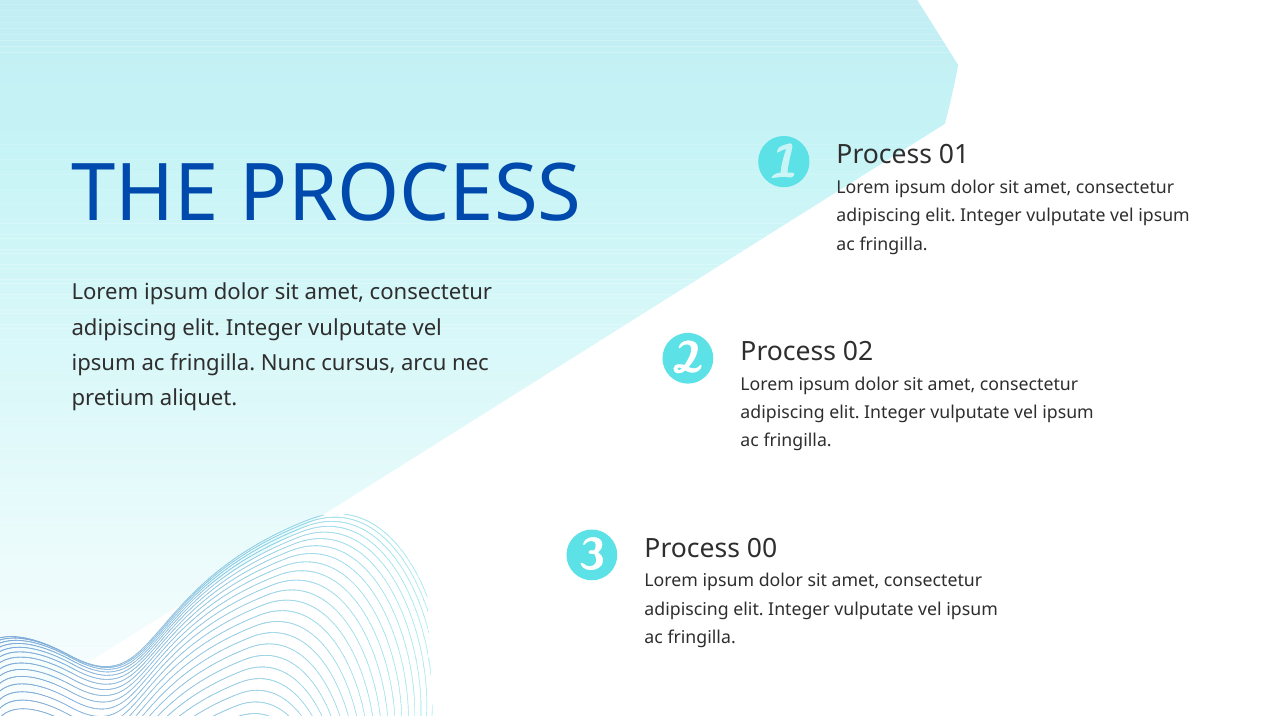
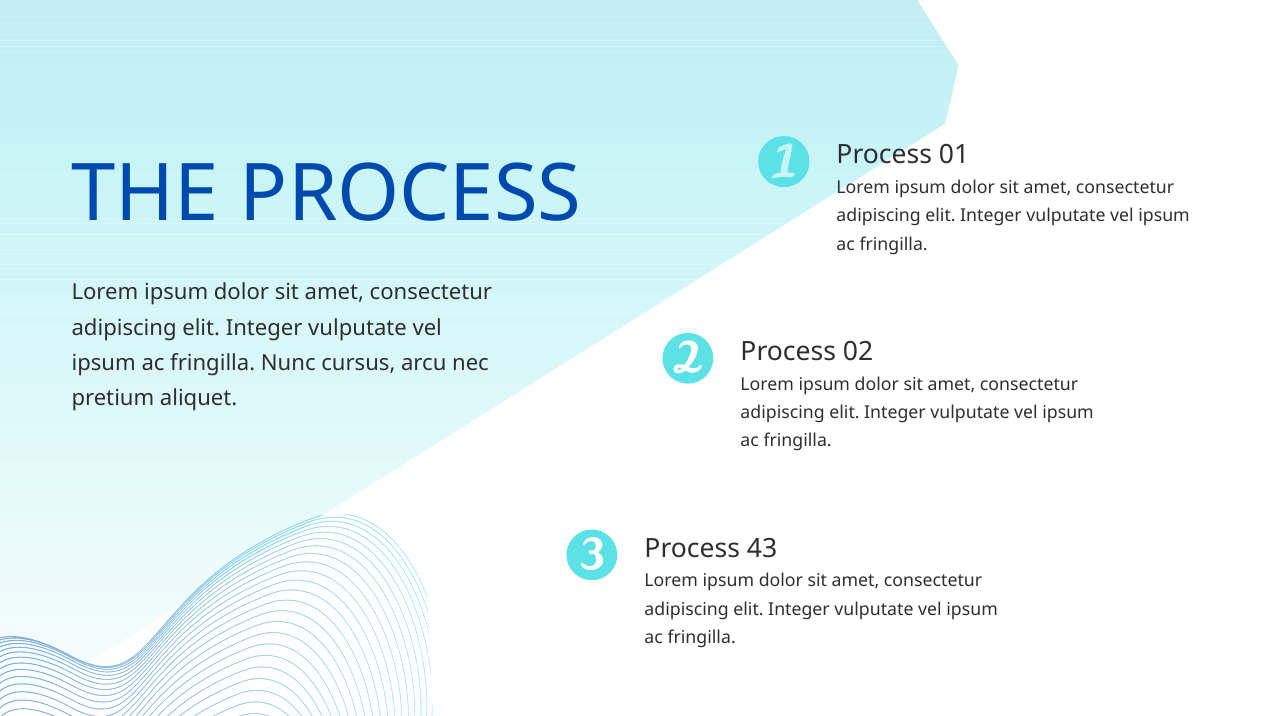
00: 00 -> 43
